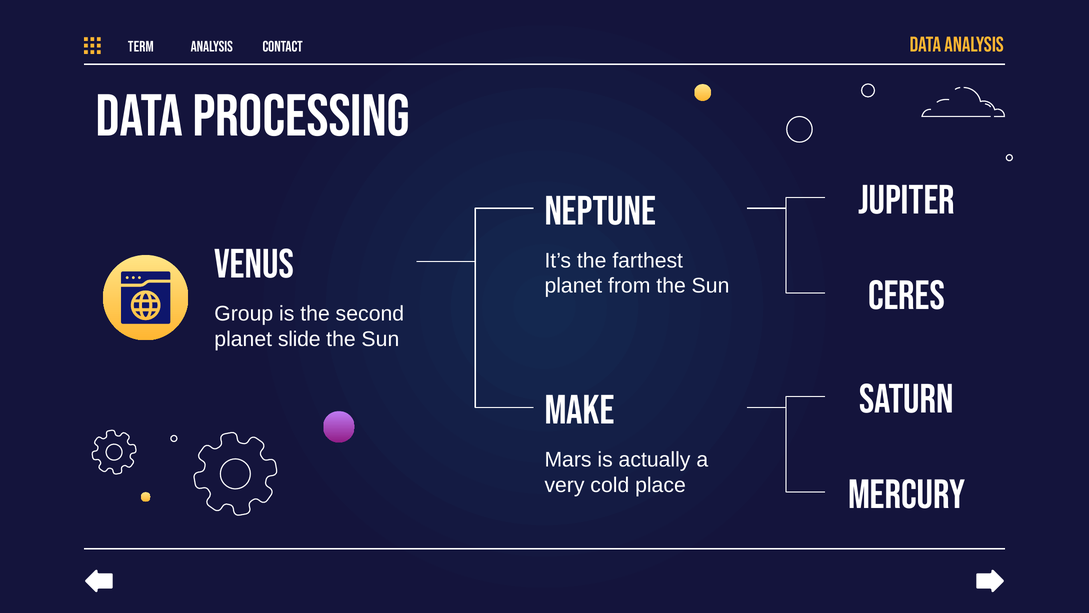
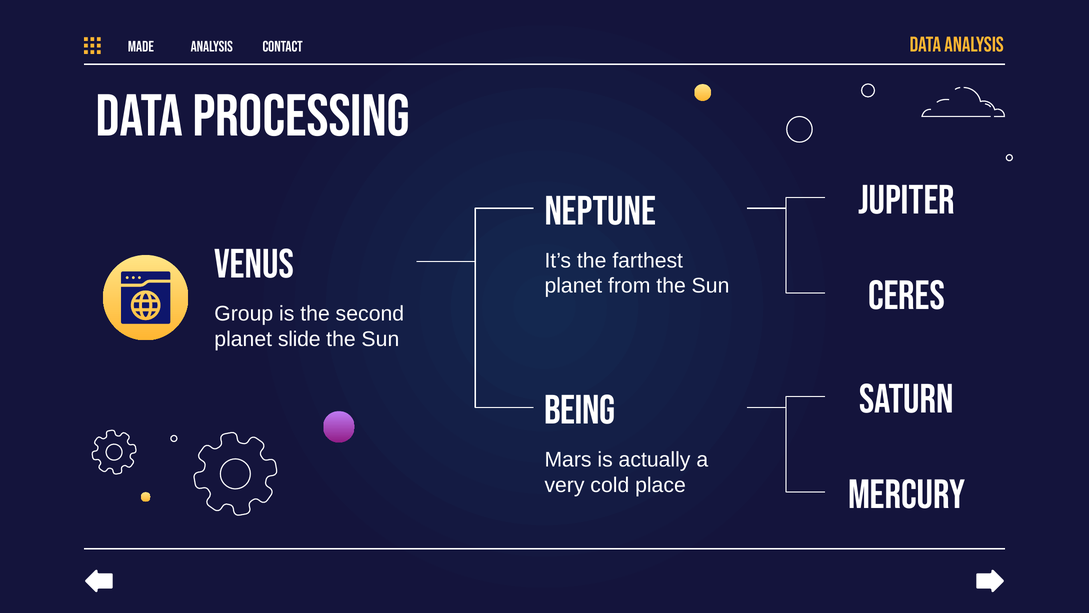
TERM: TERM -> MADE
MAKE: MAKE -> BEING
